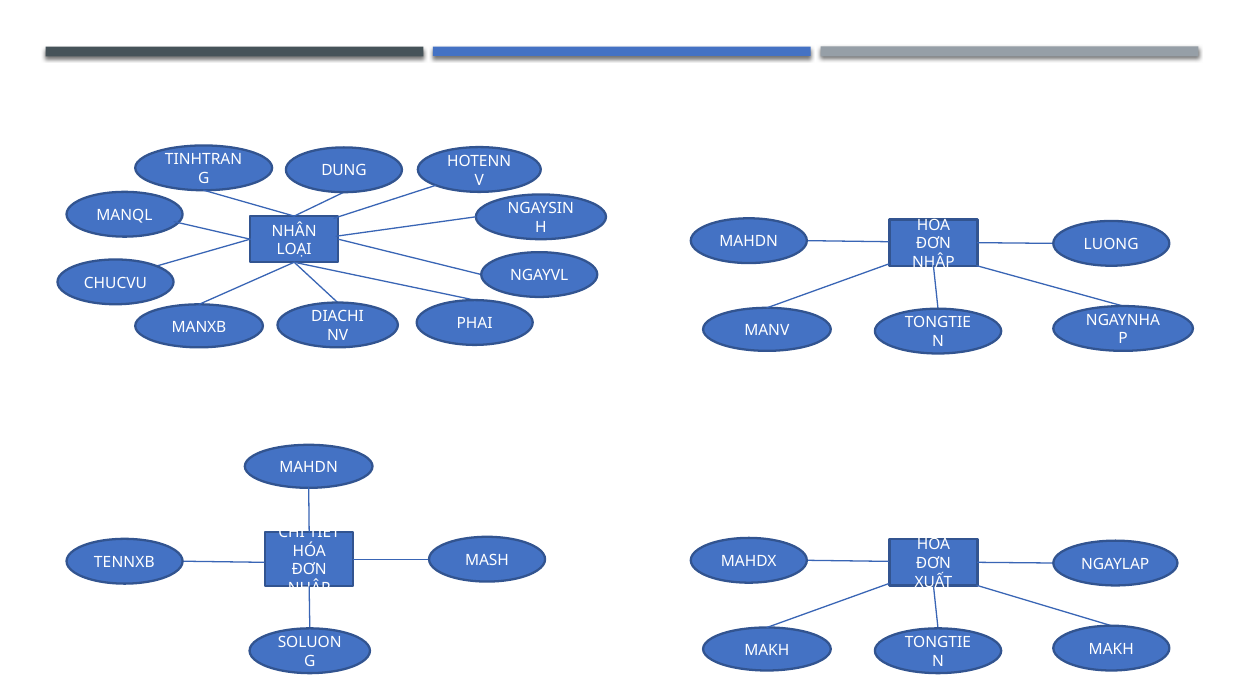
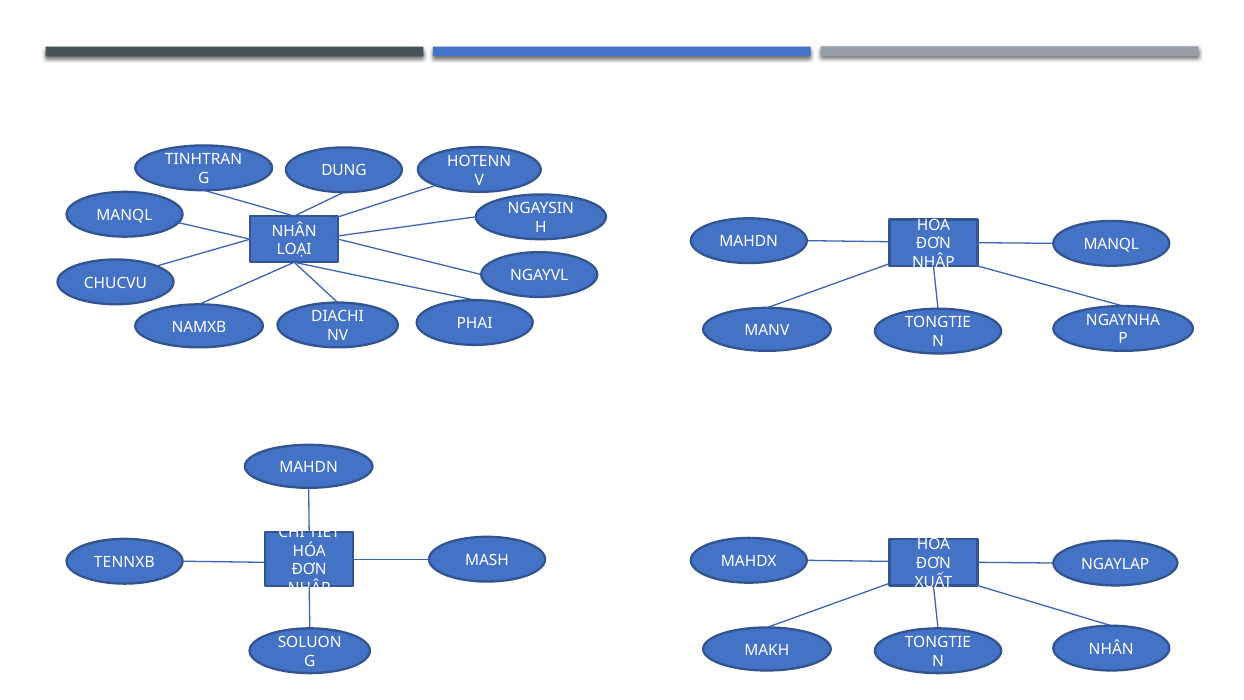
MAHDN LUONG: LUONG -> MANQL
MANXB: MANXB -> NAMXB
MAKH at (1111, 649): MAKH -> NHÂN
